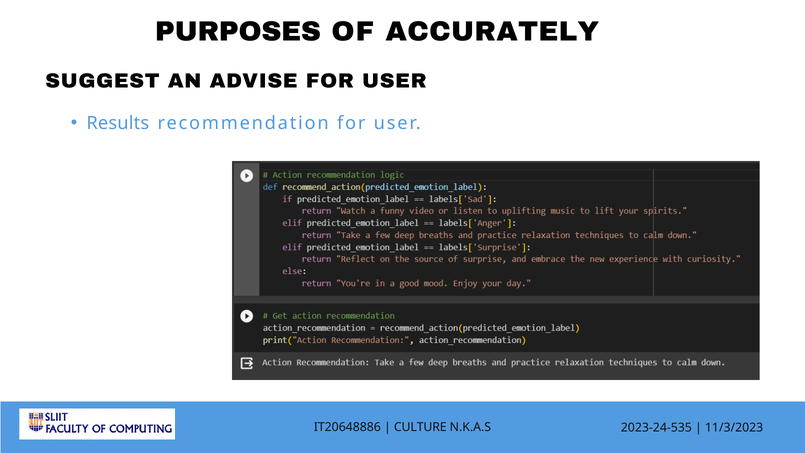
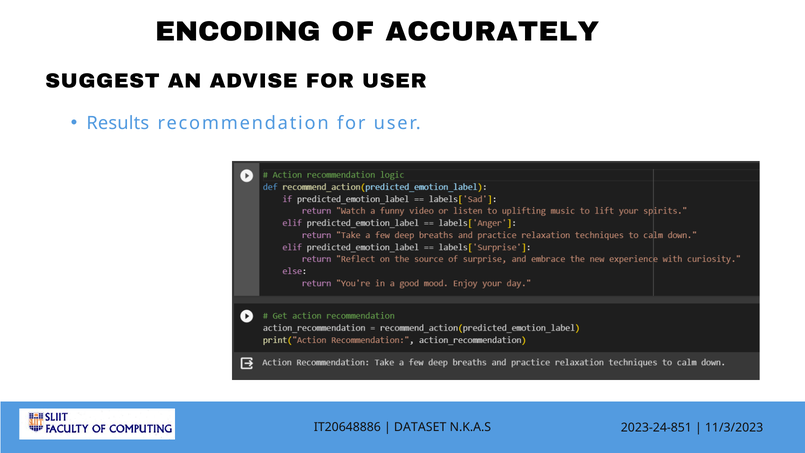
PURPOSES: PURPOSES -> ENCODING
CULTURE: CULTURE -> DATASET
2023-24-535: 2023-24-535 -> 2023-24-851
